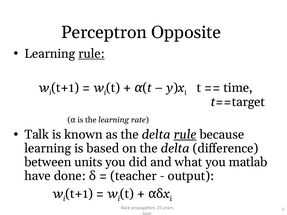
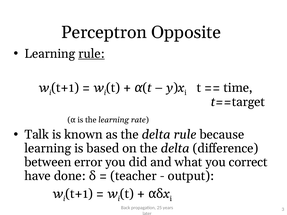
rule at (185, 135) underline: present -> none
units: units -> error
matlab: matlab -> correct
